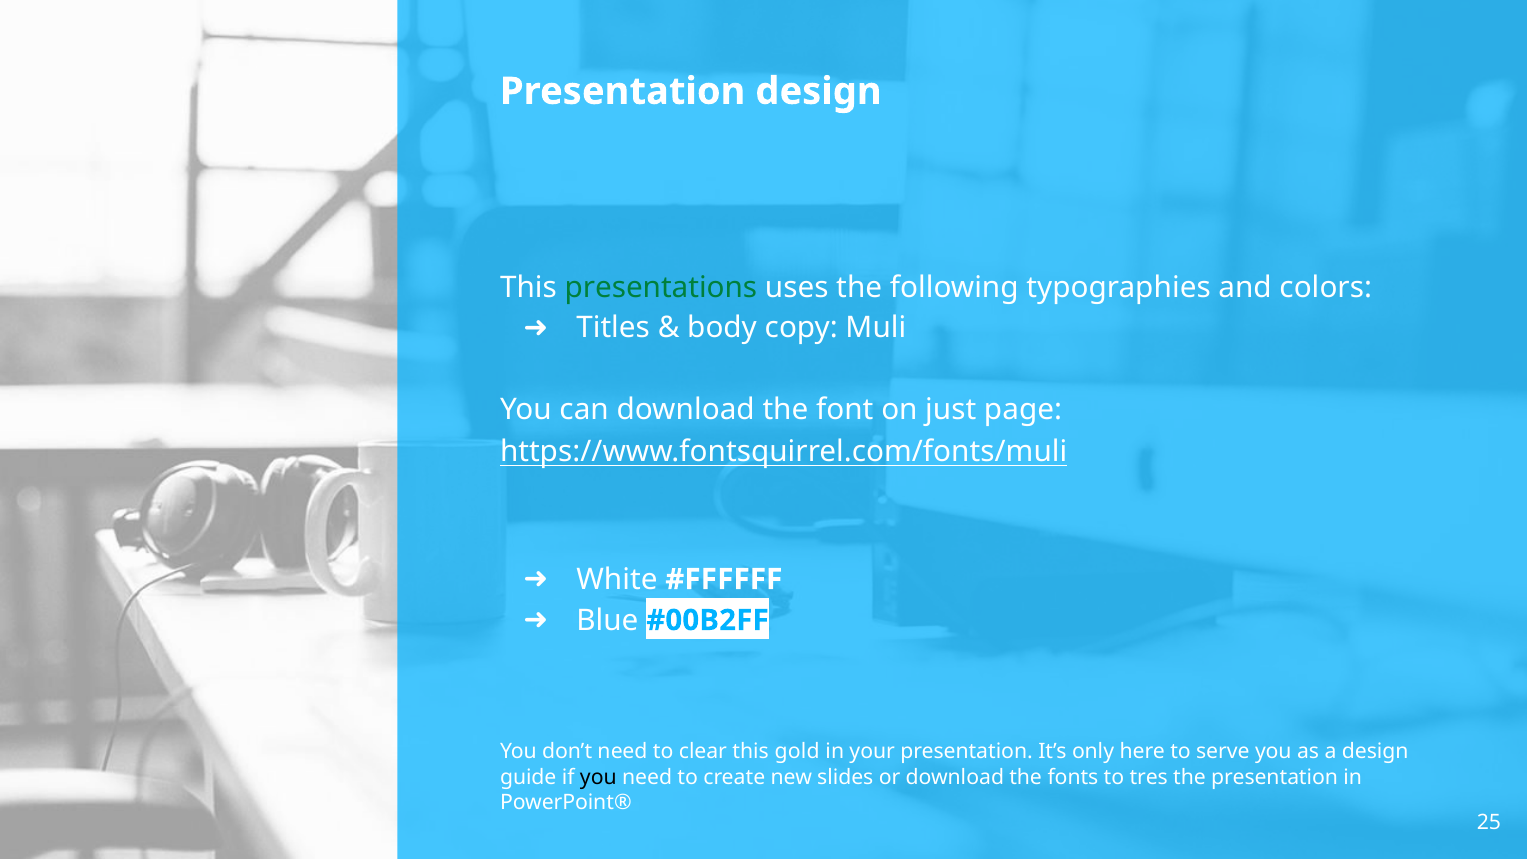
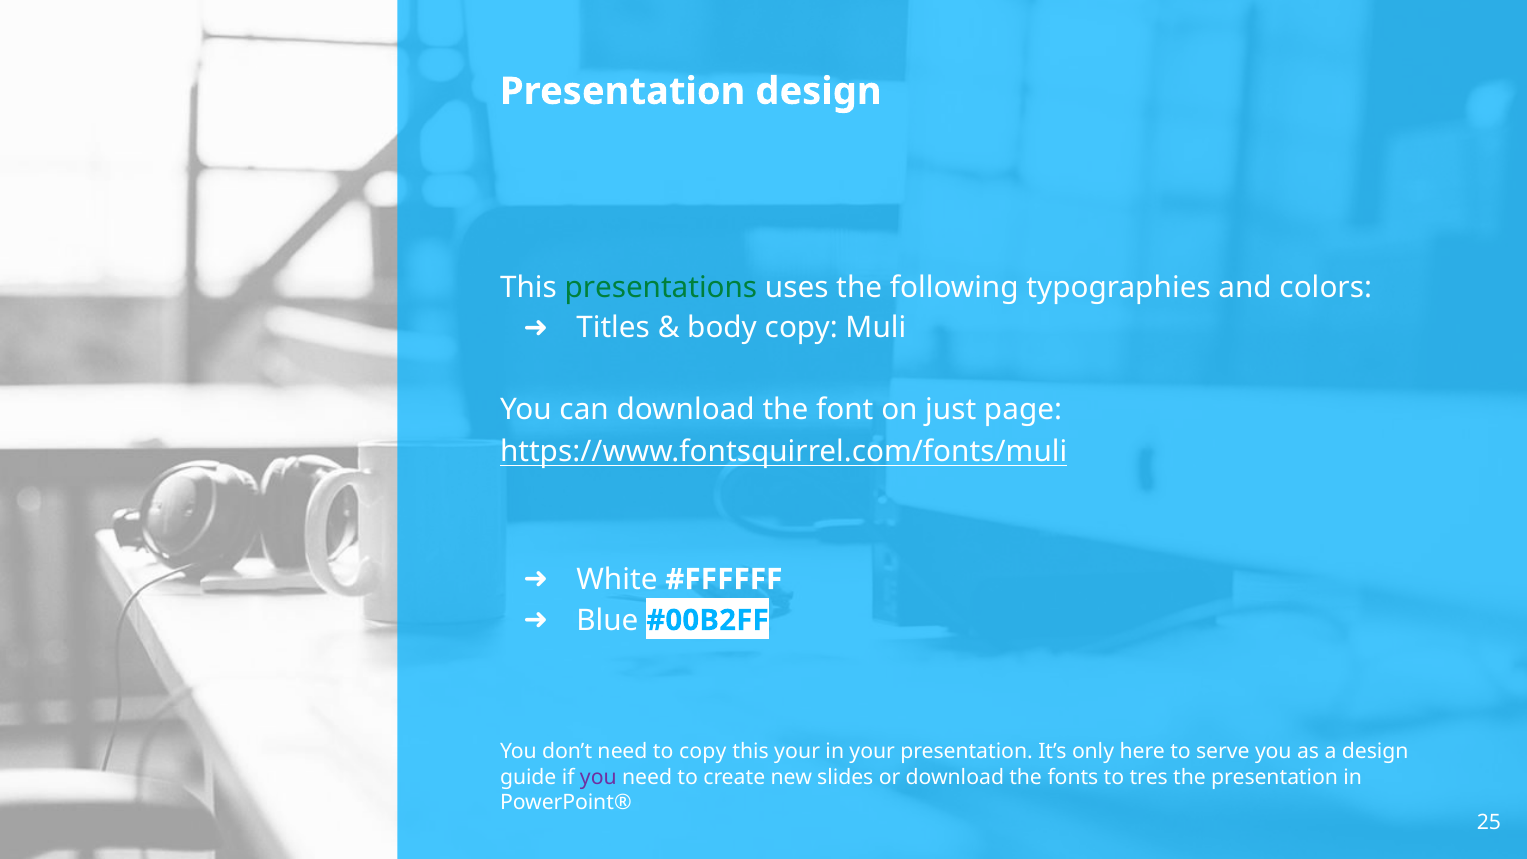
to clear: clear -> copy
this gold: gold -> your
you at (598, 777) colour: black -> purple
